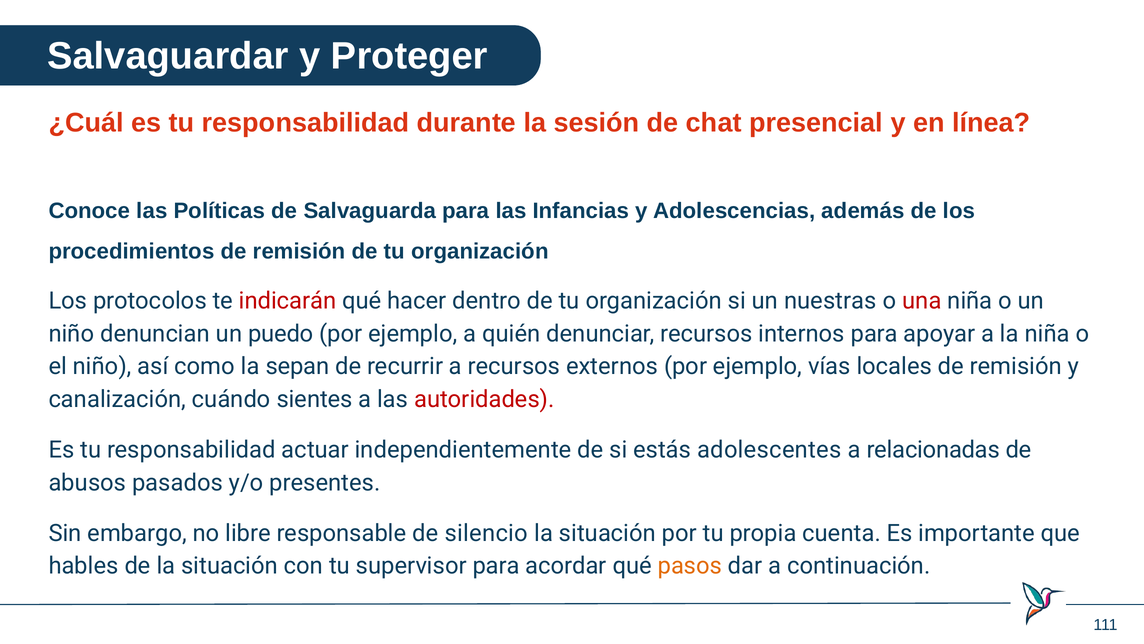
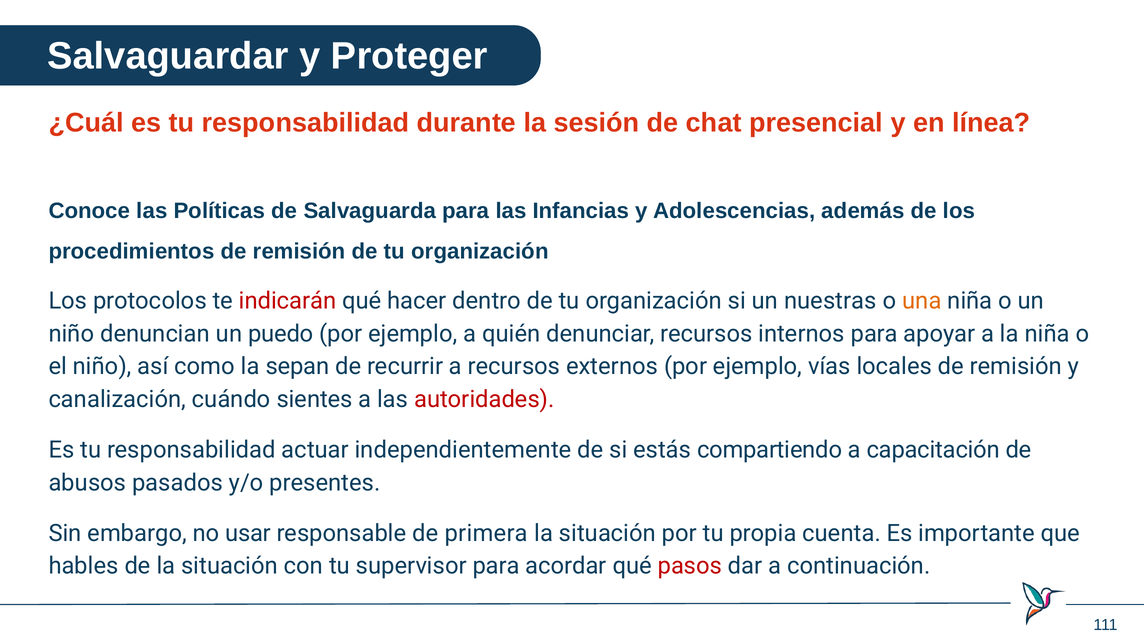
una colour: red -> orange
adolescentes: adolescentes -> compartiendo
relacionadas: relacionadas -> capacitación
libre: libre -> usar
silencio: silencio -> primera
pasos colour: orange -> red
